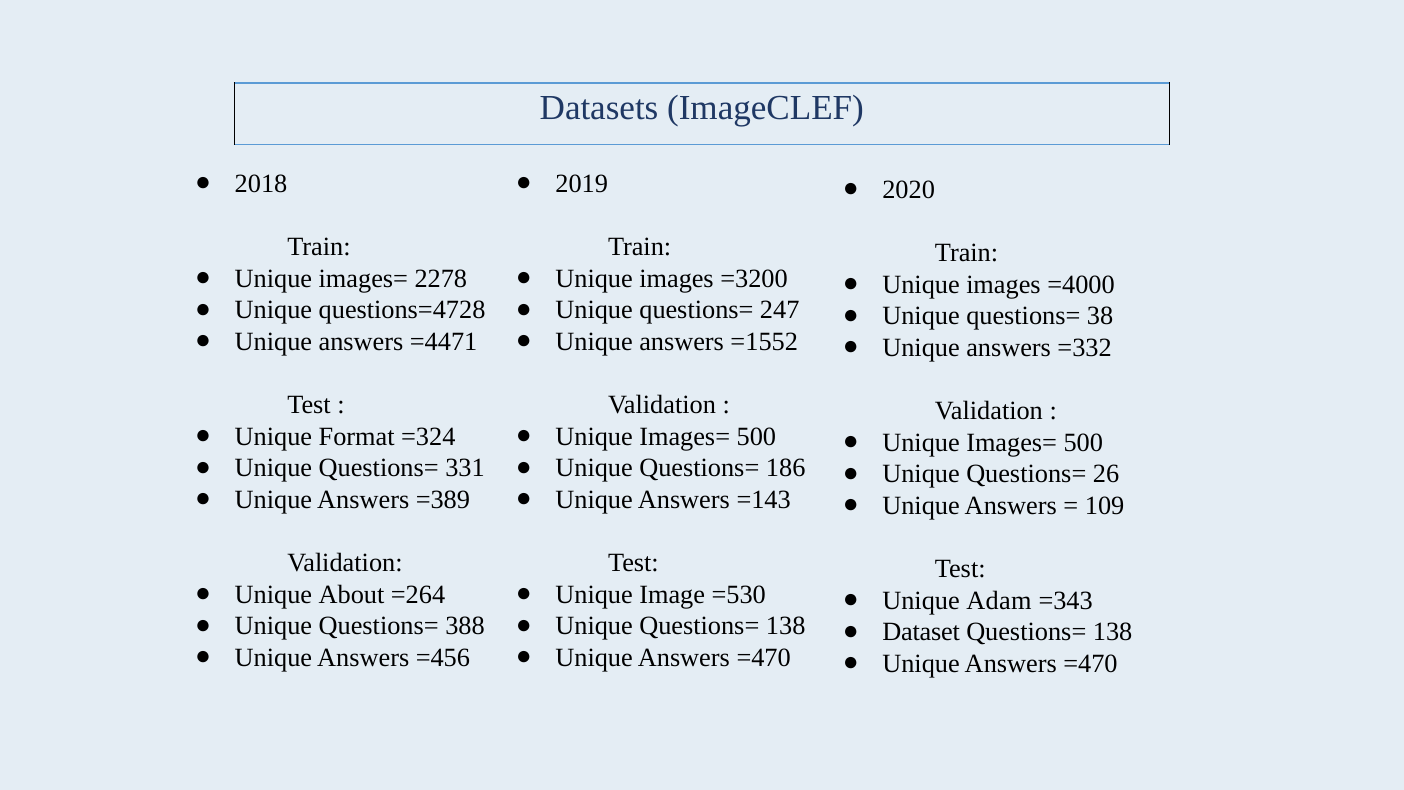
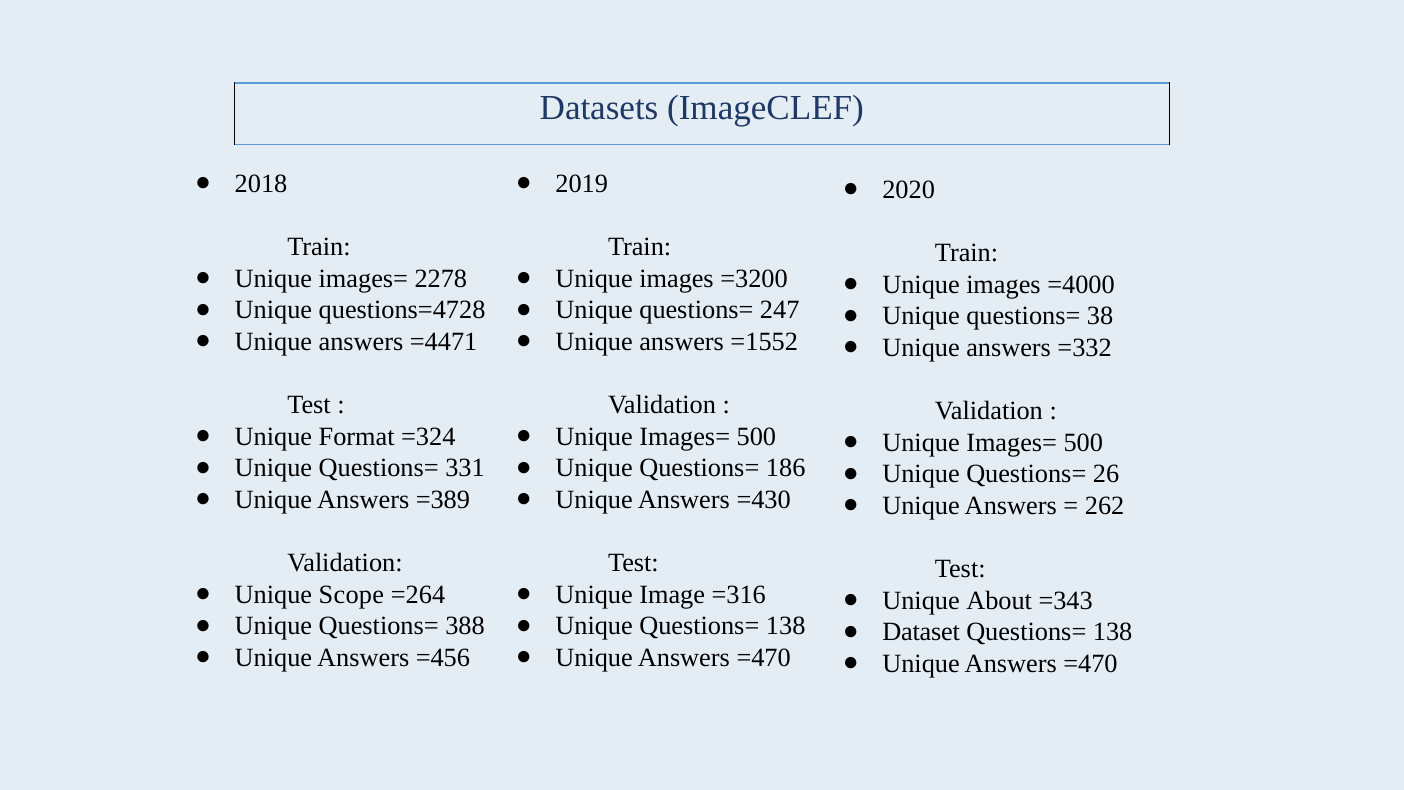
=143: =143 -> =430
109: 109 -> 262
About: About -> Scope
=530: =530 -> =316
Adam: Adam -> About
